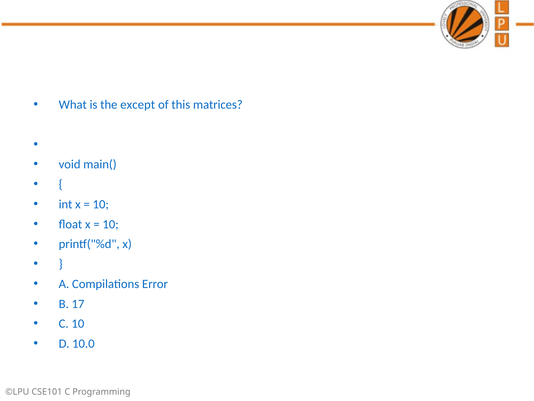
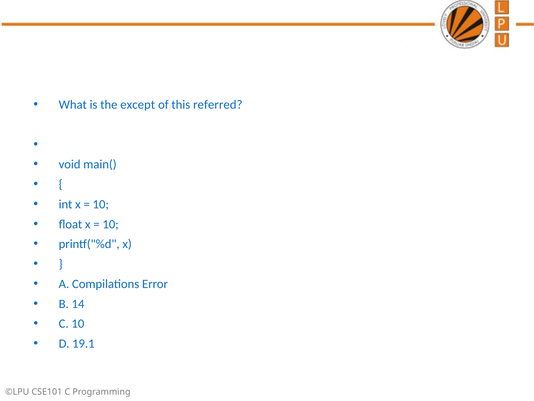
matrices: matrices -> referred
17: 17 -> 14
10.0: 10.0 -> 19.1
